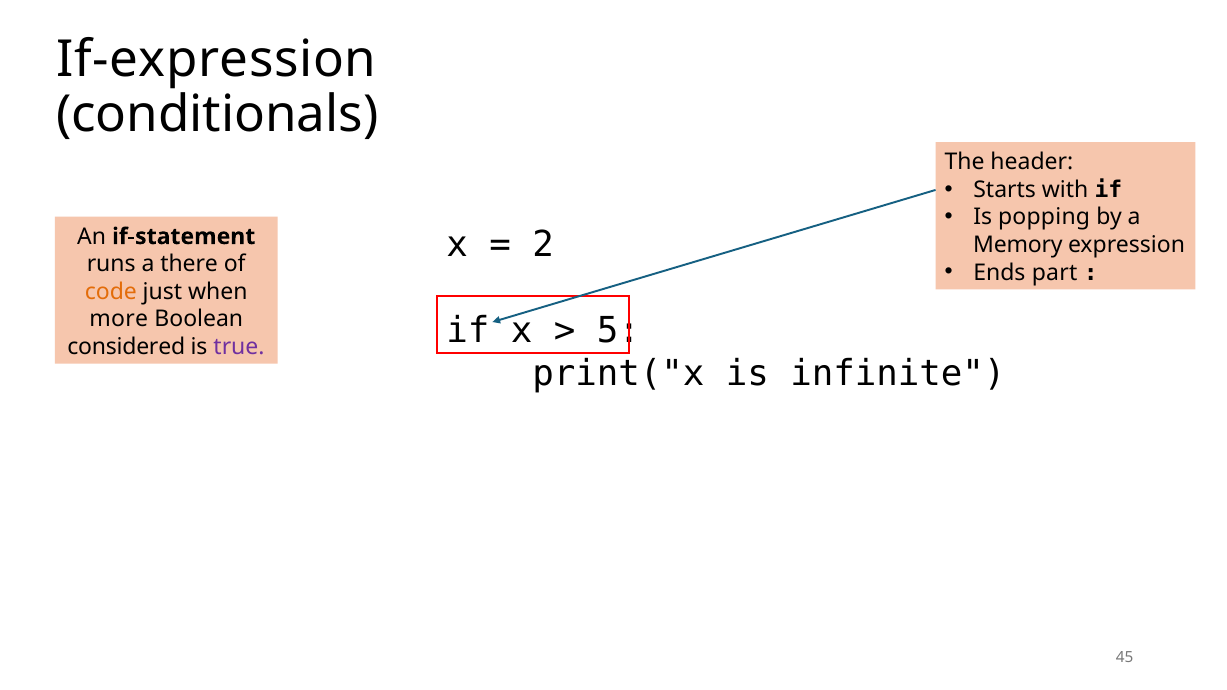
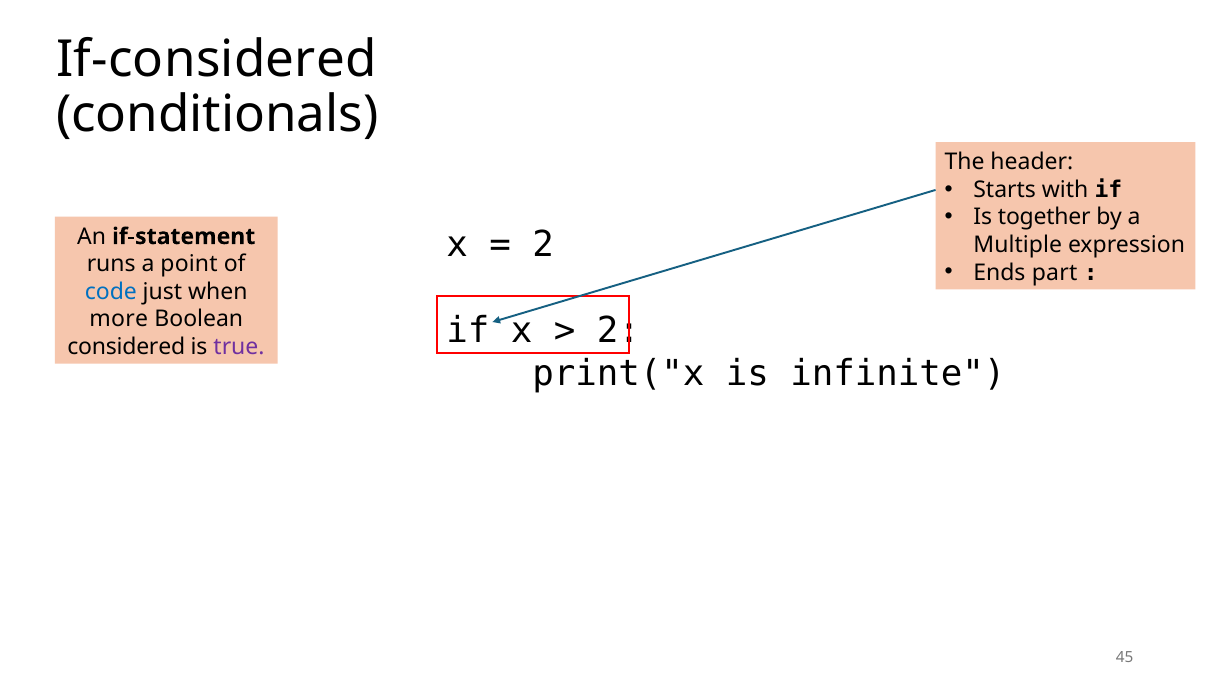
If-expression: If-expression -> If-considered
popping: popping -> together
Memory: Memory -> Multiple
there: there -> point
code colour: orange -> blue
5 at (618, 331): 5 -> 2
